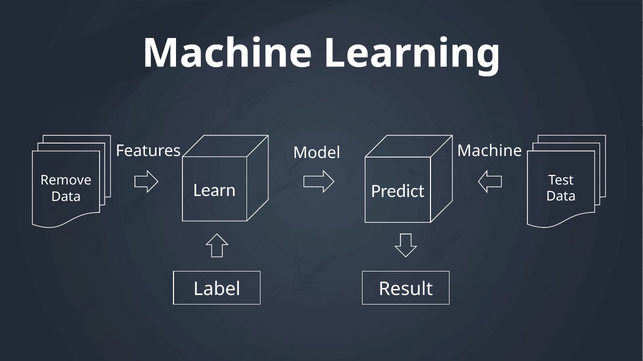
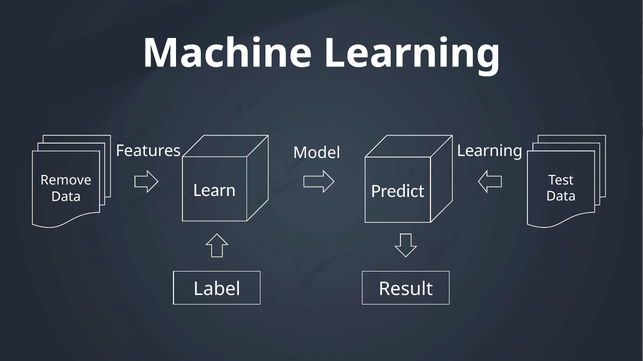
Features Machine: Machine -> Learning
